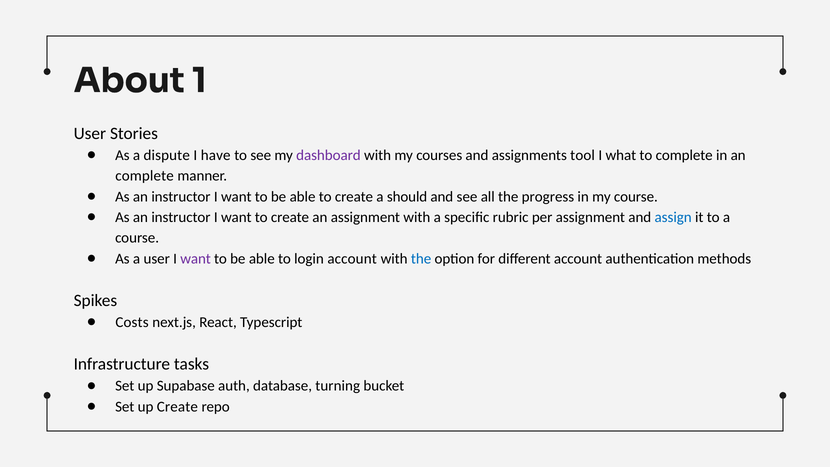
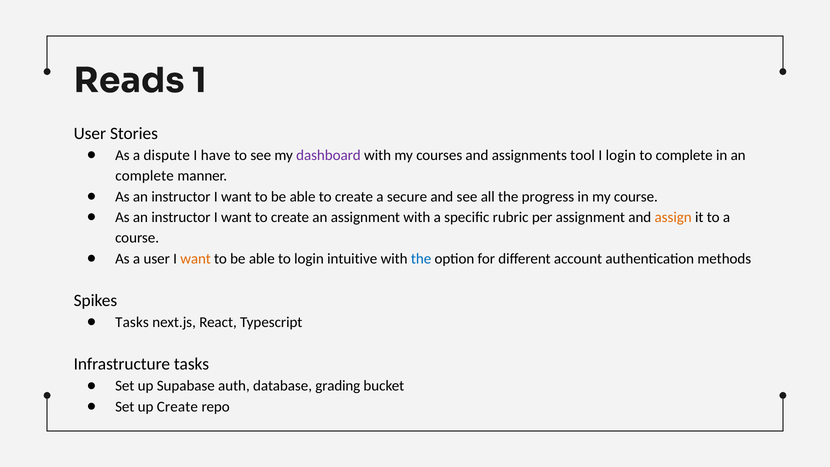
About: About -> Reads
I what: what -> login
should: should -> secure
assign colour: blue -> orange
want at (196, 259) colour: purple -> orange
login account: account -> intuitive
Costs at (132, 322): Costs -> Tasks
turning: turning -> grading
